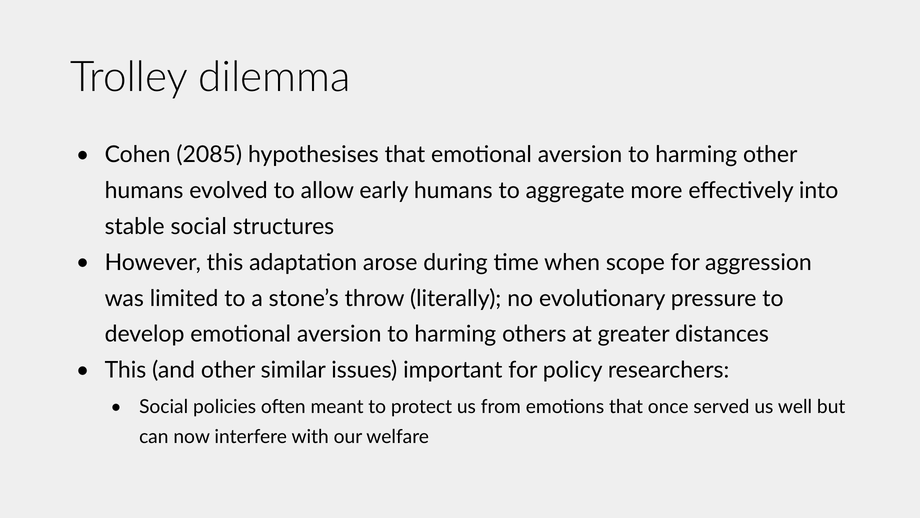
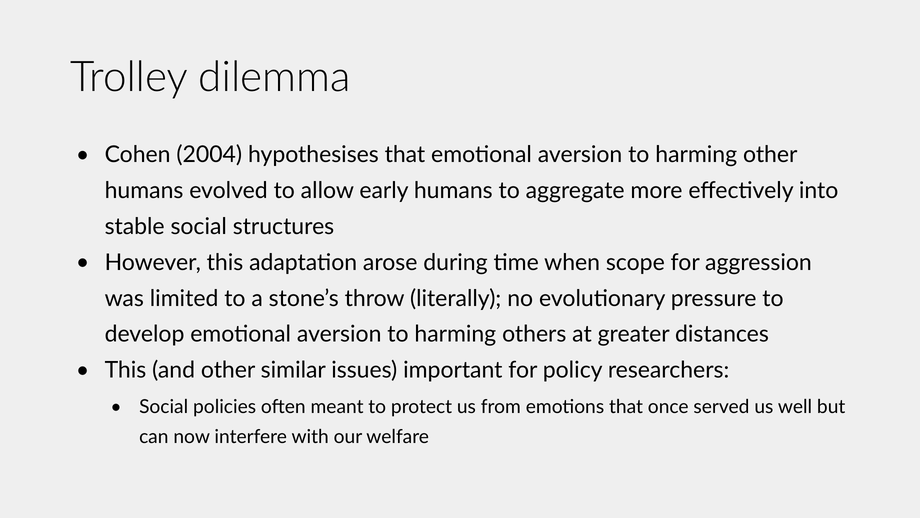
2085: 2085 -> 2004
